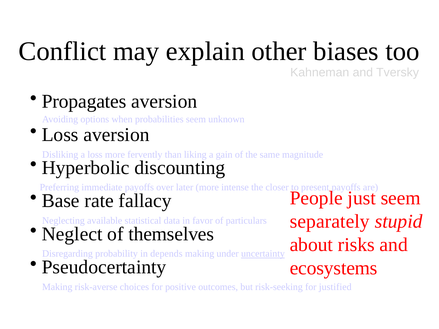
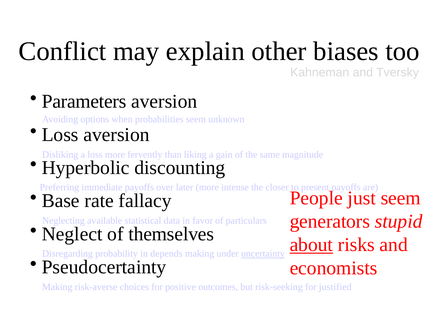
Propagates: Propagates -> Parameters
separately: separately -> generators
about underline: none -> present
ecosystems: ecosystems -> economists
